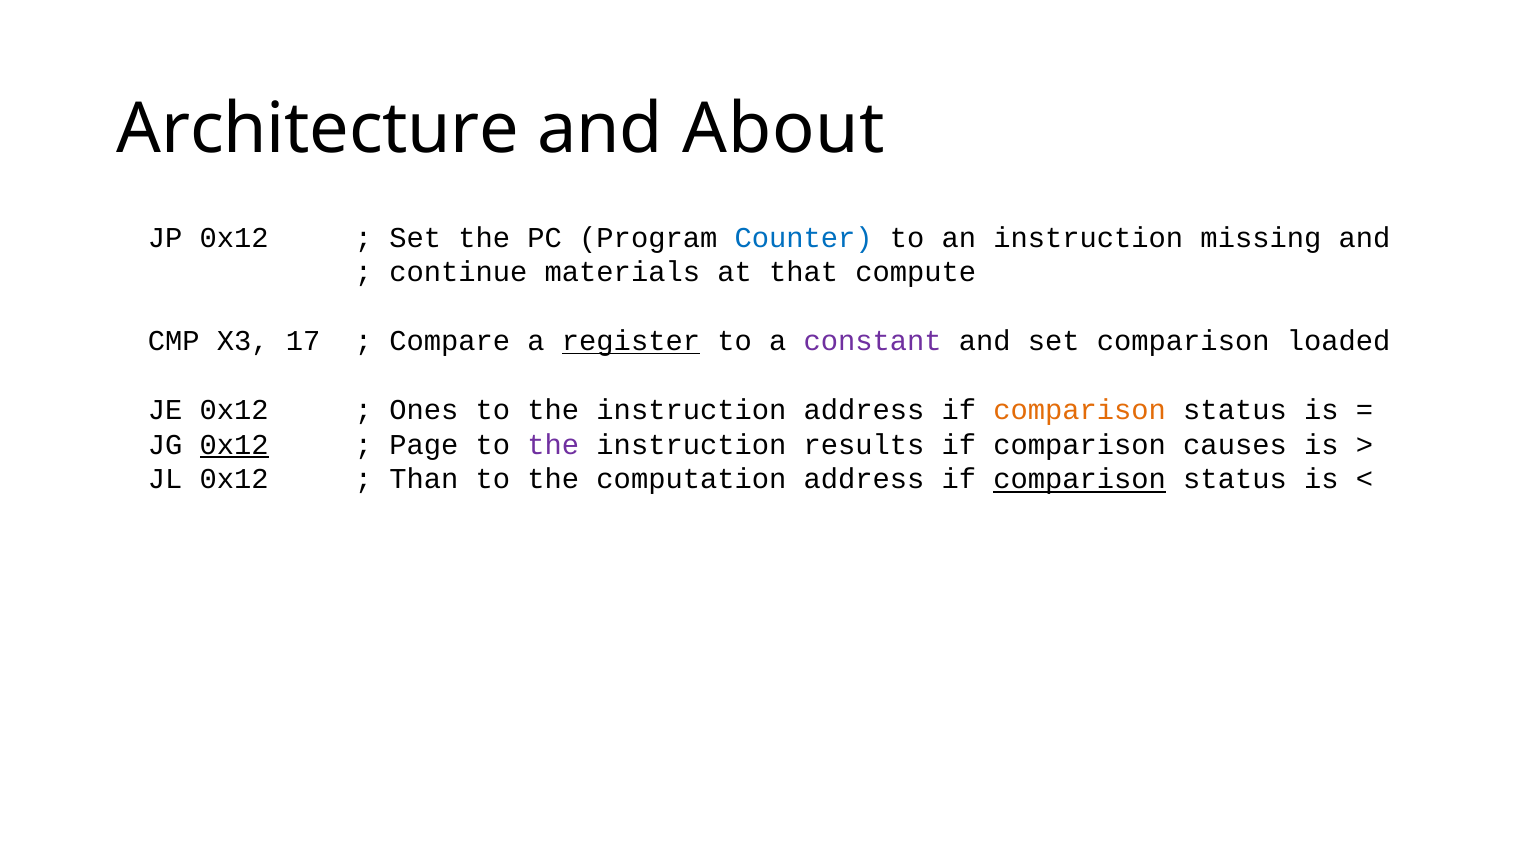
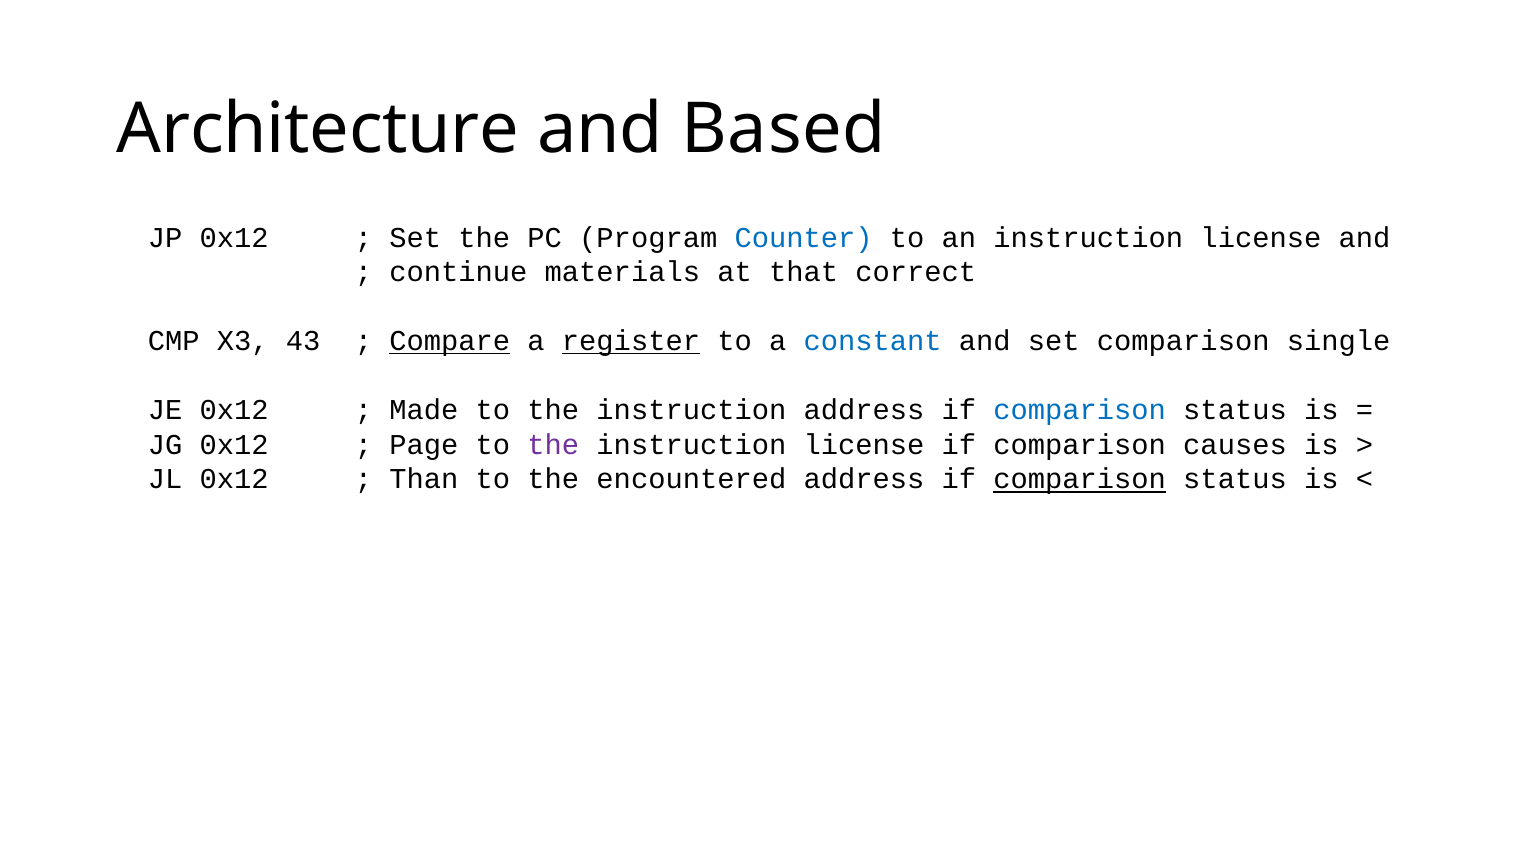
About: About -> Based
an instruction missing: missing -> license
compute: compute -> correct
17: 17 -> 43
Compare underline: none -> present
constant colour: purple -> blue
loaded: loaded -> single
Ones: Ones -> Made
comparison at (1080, 410) colour: orange -> blue
0x12 at (234, 445) underline: present -> none
results at (864, 445): results -> license
computation: computation -> encountered
